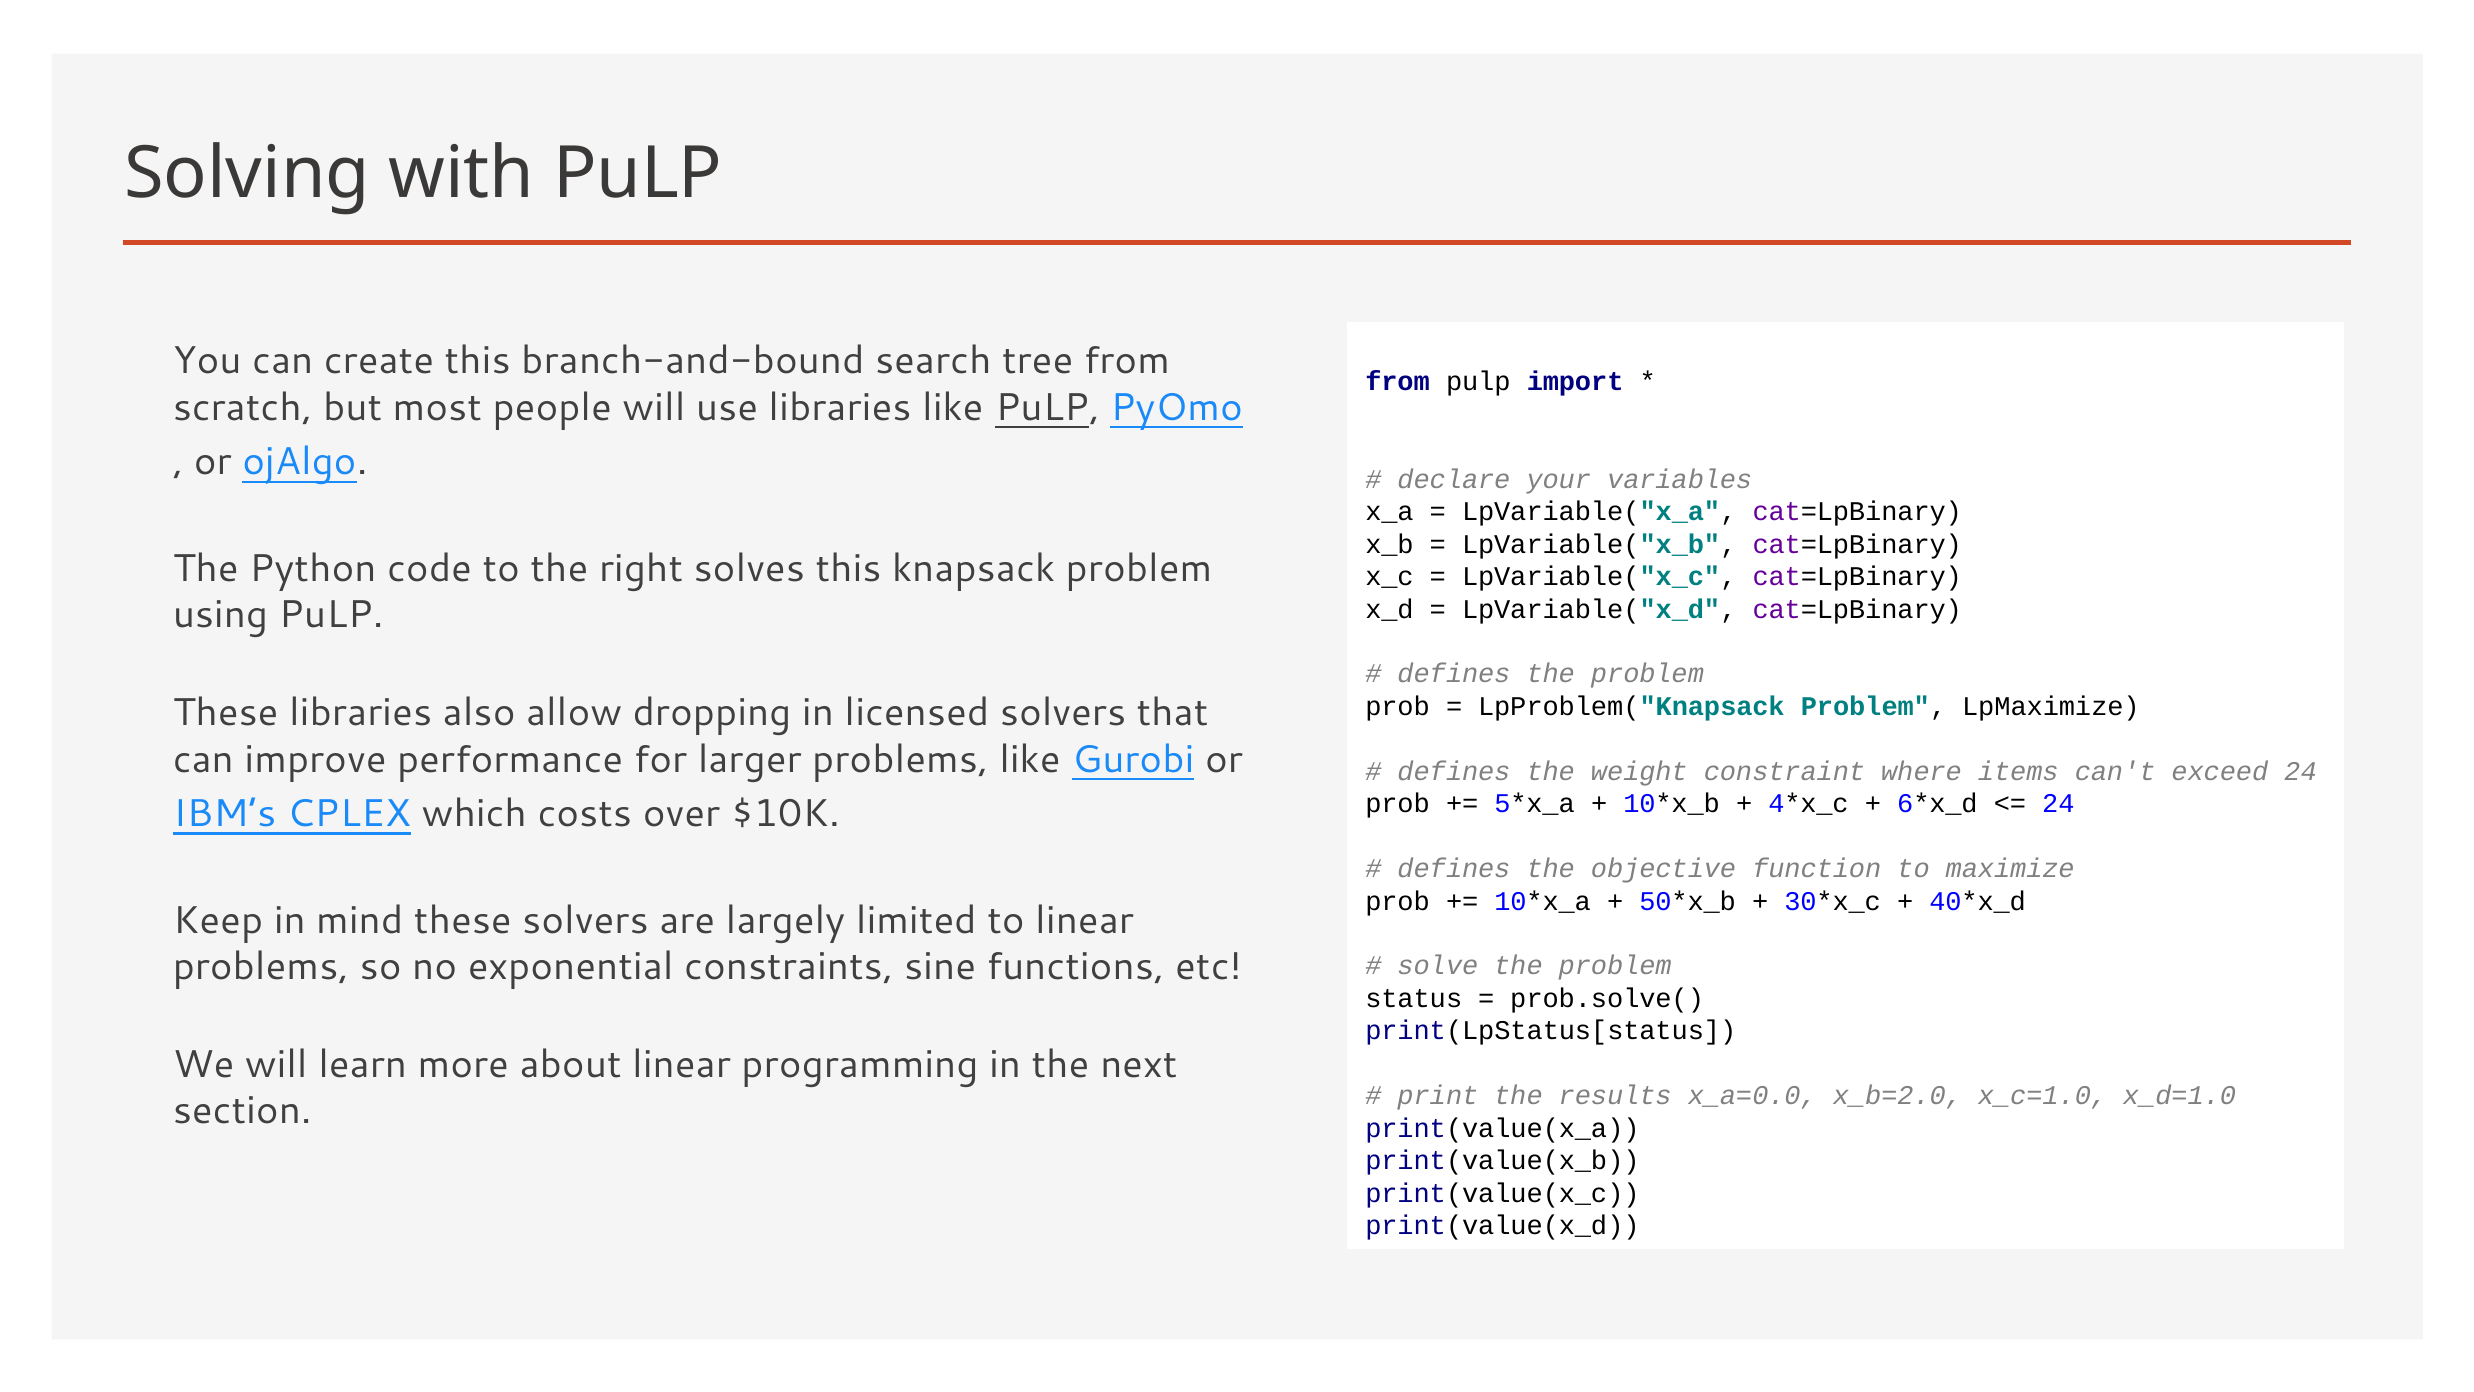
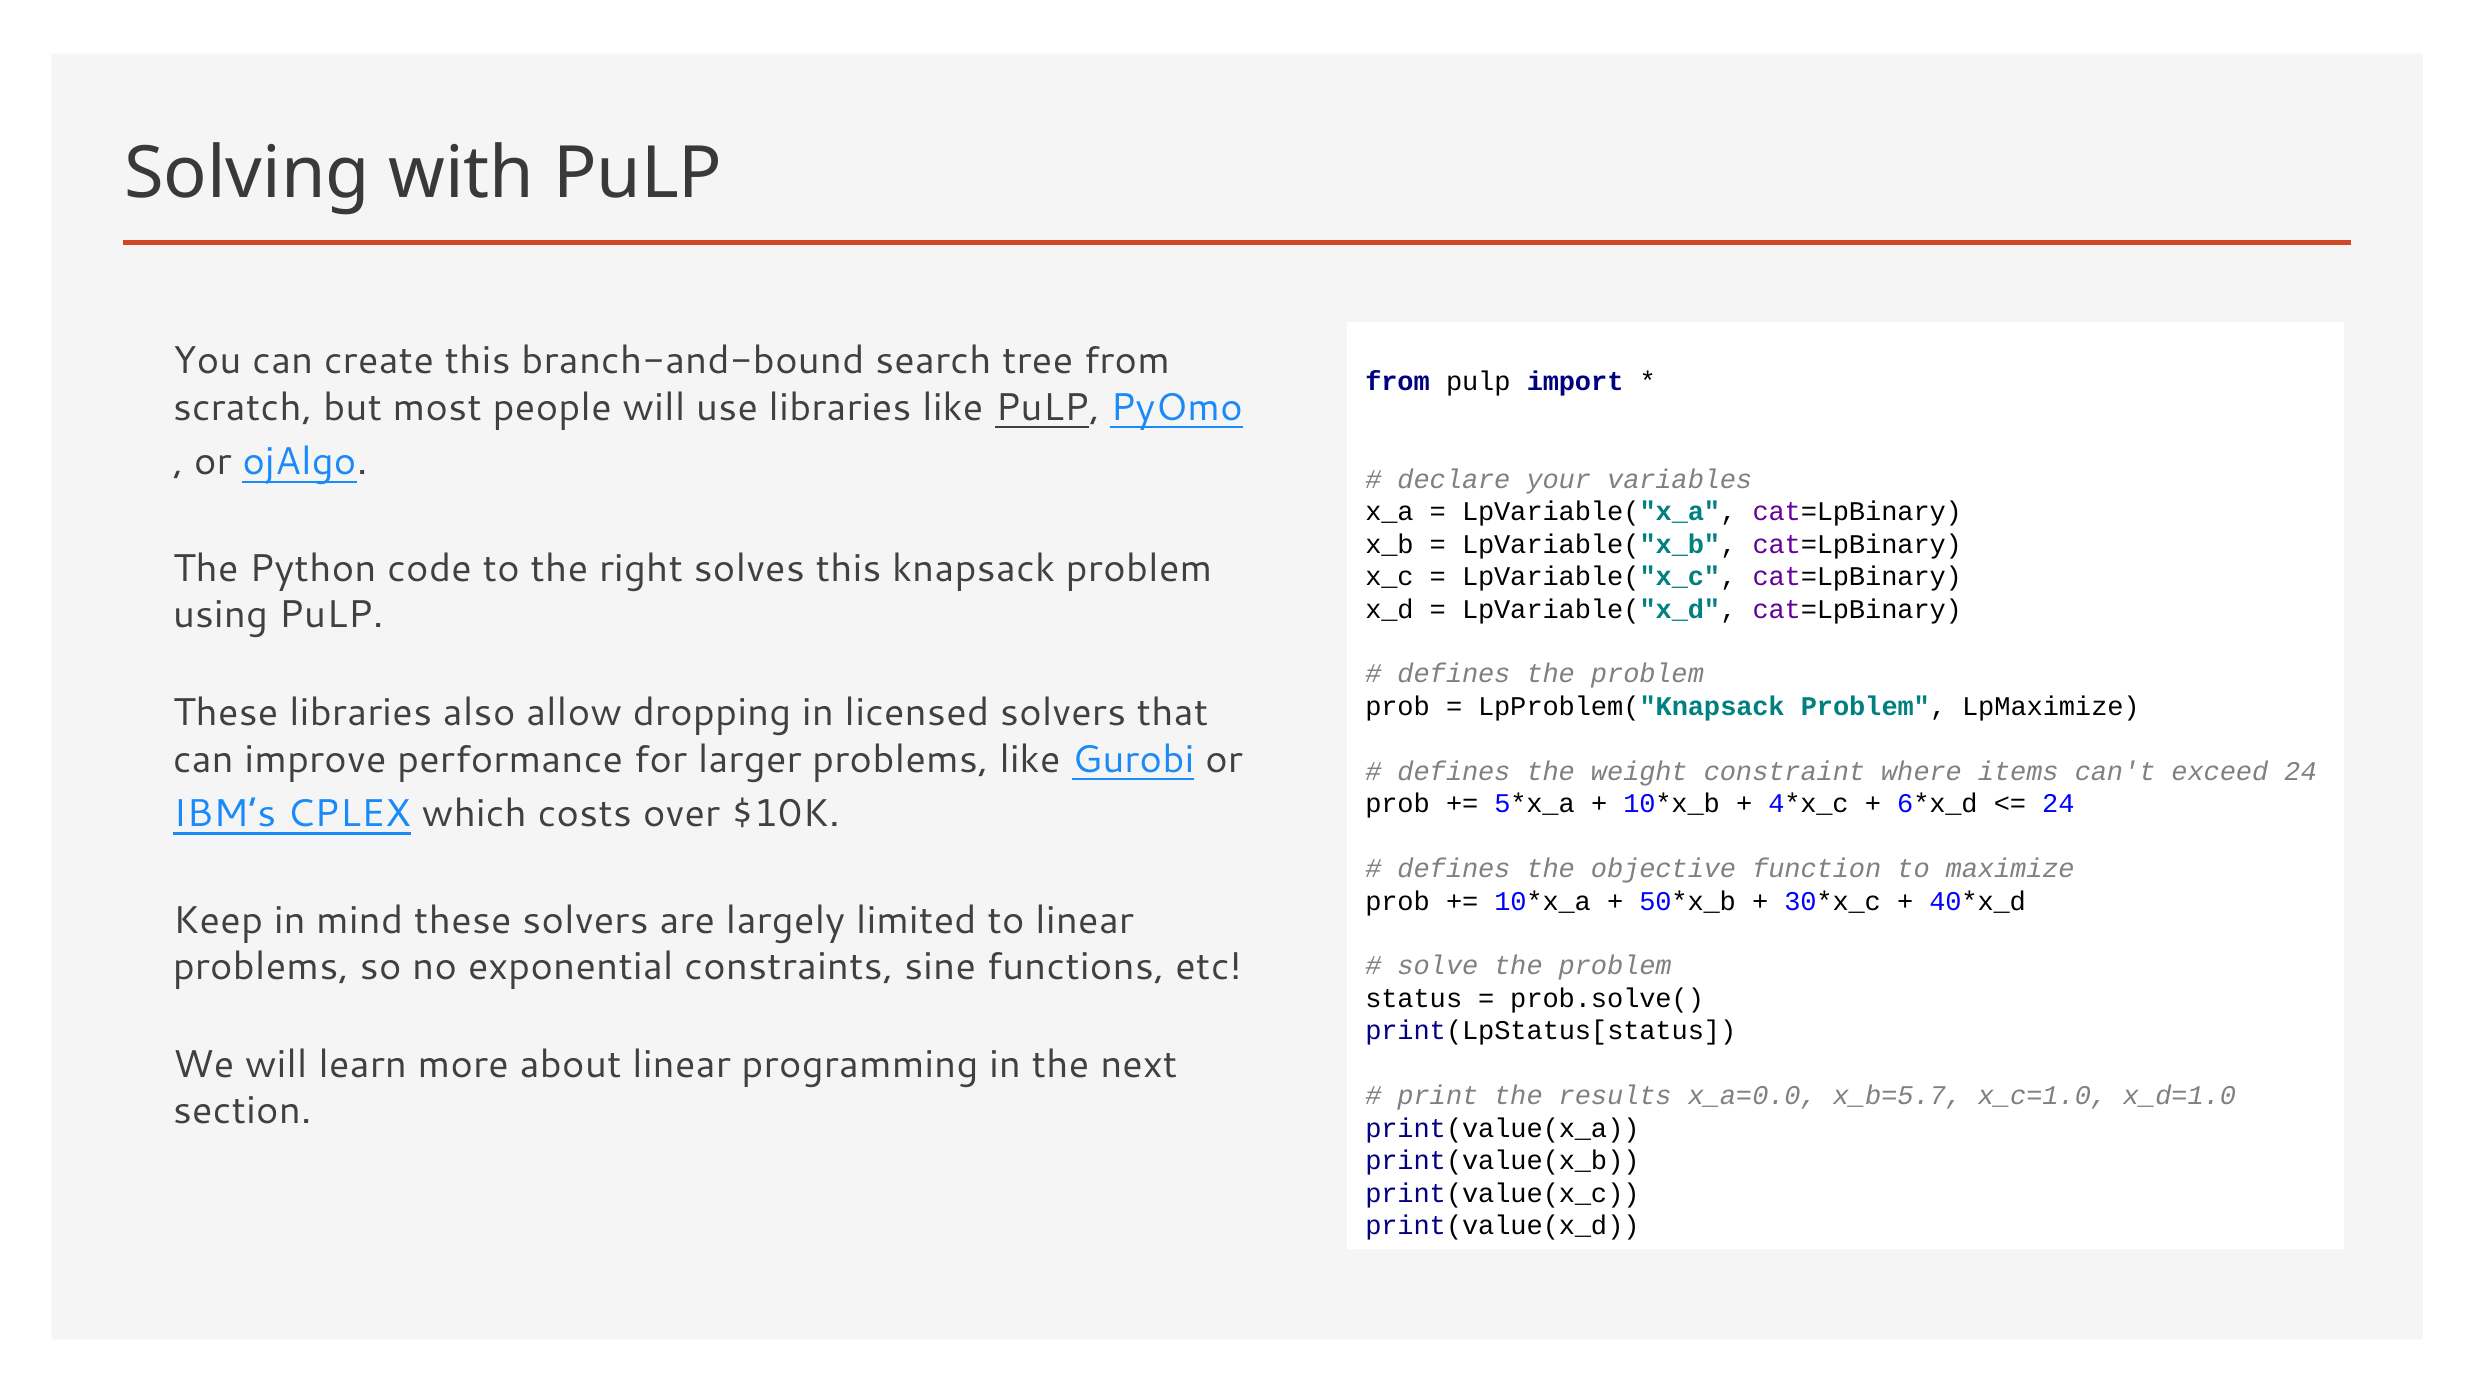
x_b=2.0: x_b=2.0 -> x_b=5.7
